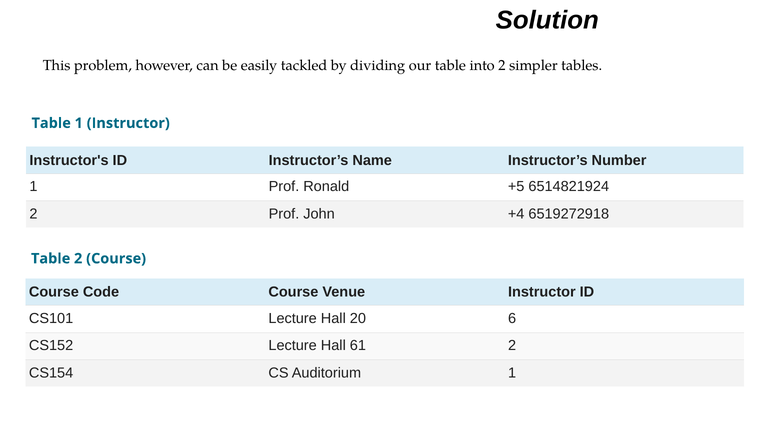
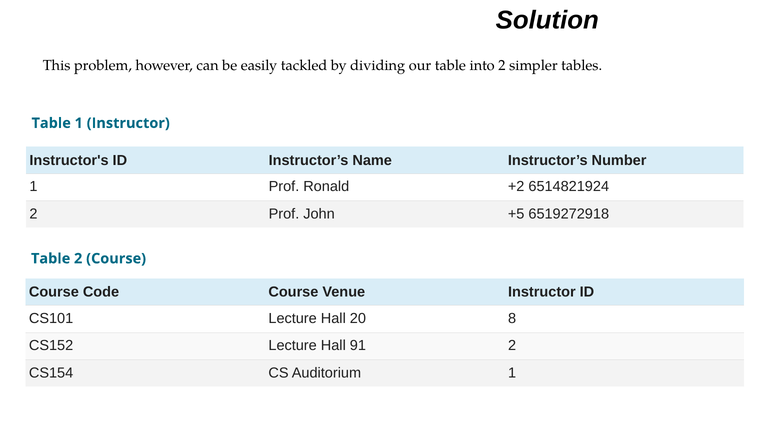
+5: +5 -> +2
+4: +4 -> +5
6: 6 -> 8
61: 61 -> 91
